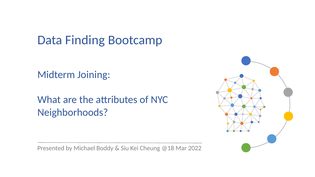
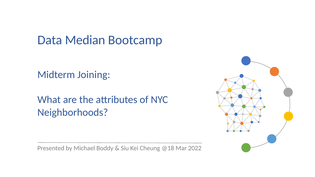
Finding: Finding -> Median
